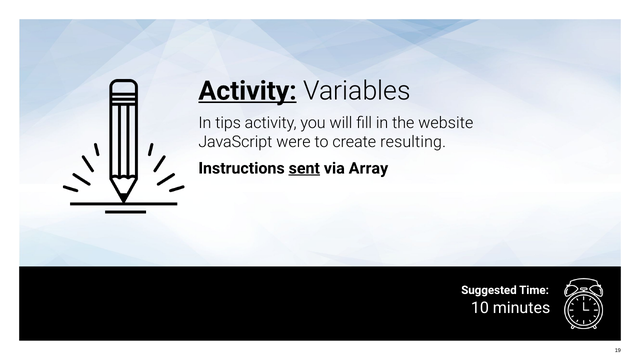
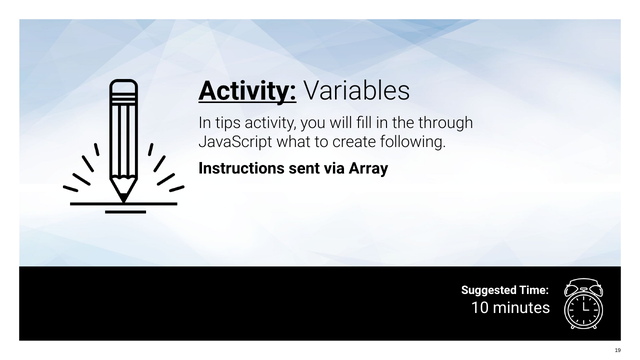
website: website -> through
were: were -> what
resulting: resulting -> following
sent underline: present -> none
